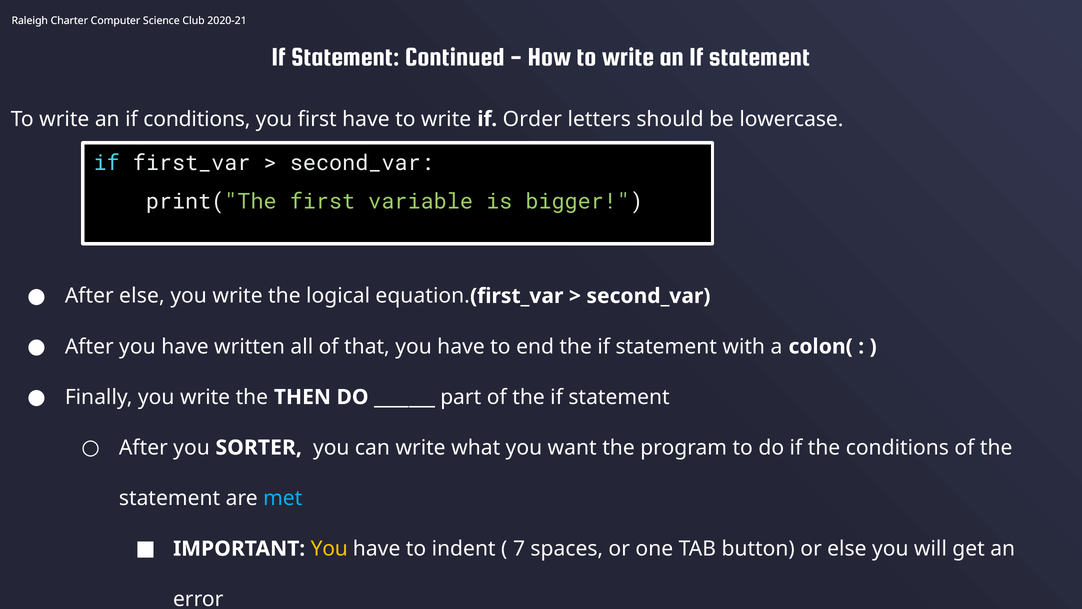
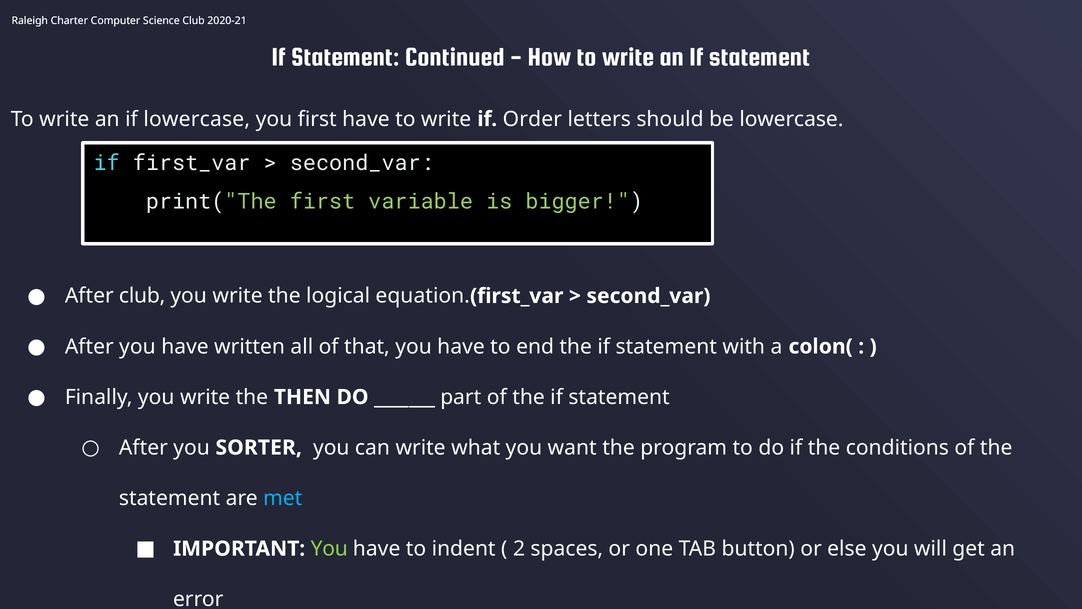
if conditions: conditions -> lowercase
After else: else -> club
You at (329, 548) colour: yellow -> light green
7: 7 -> 2
